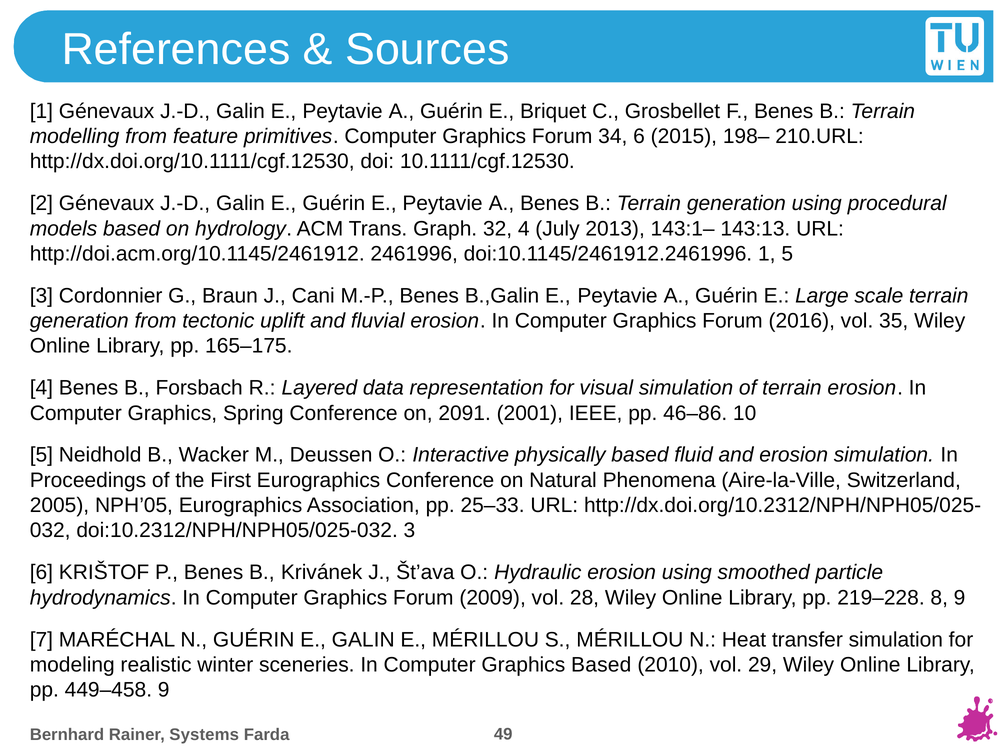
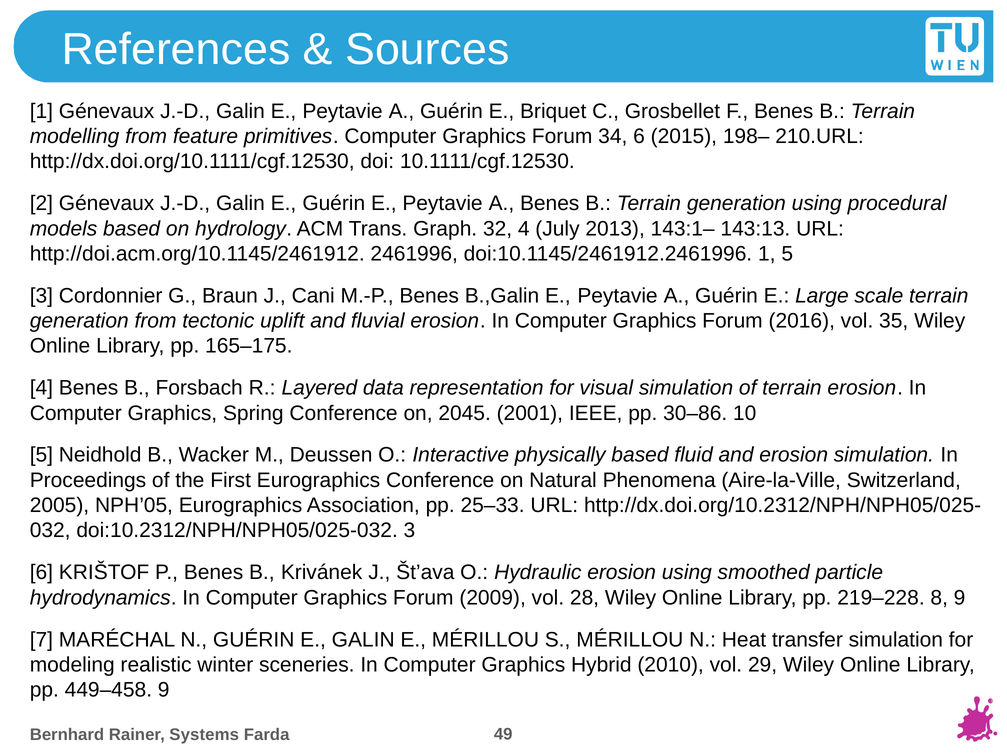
2091: 2091 -> 2045
46–86: 46–86 -> 30–86
Graphics Based: Based -> Hybrid
